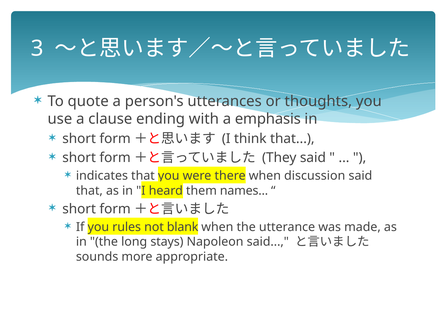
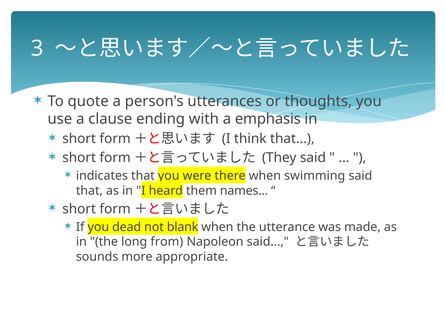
discussion: discussion -> swimming
rules: rules -> dead
stays: stays -> from
